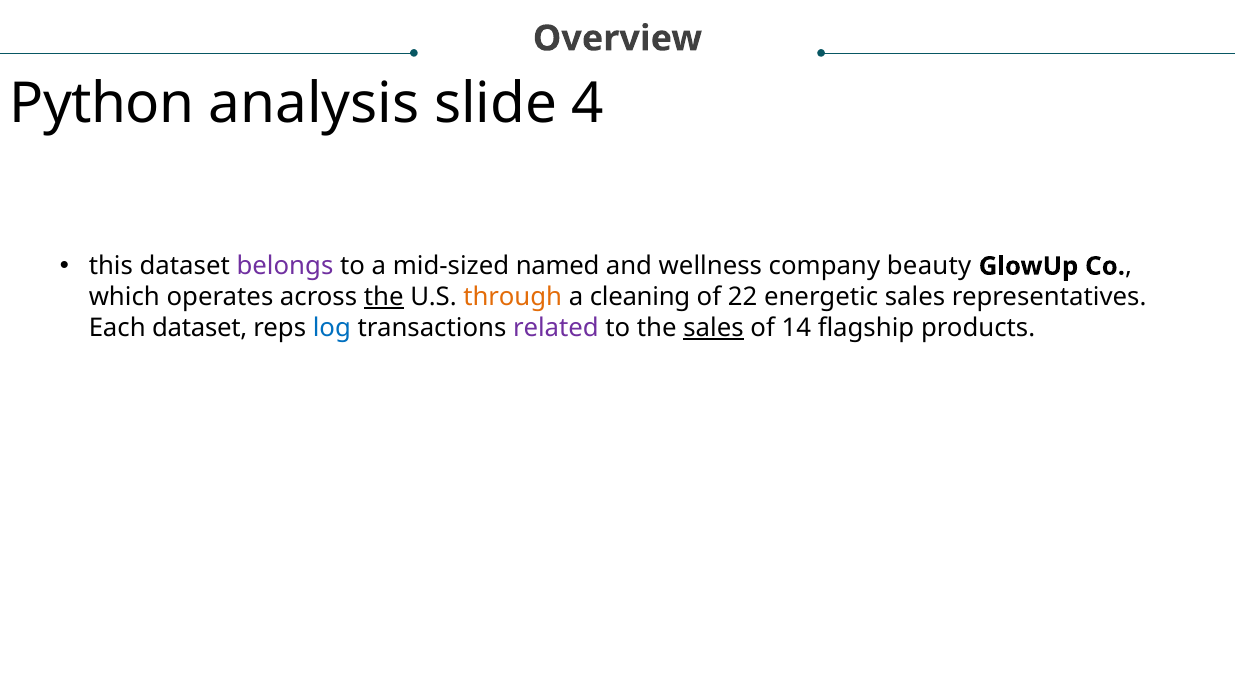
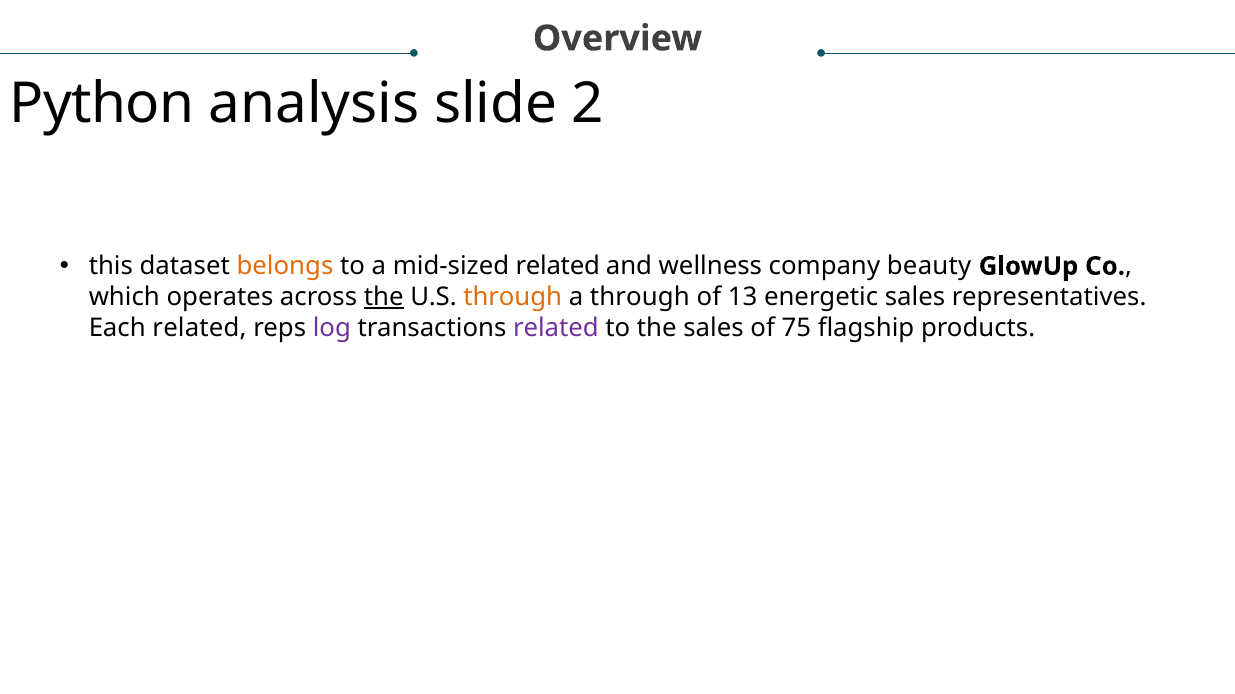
4: 4 -> 2
belongs colour: purple -> orange
mid-sized named: named -> related
a cleaning: cleaning -> through
22: 22 -> 13
Each dataset: dataset -> related
log colour: blue -> purple
sales at (714, 328) underline: present -> none
14: 14 -> 75
